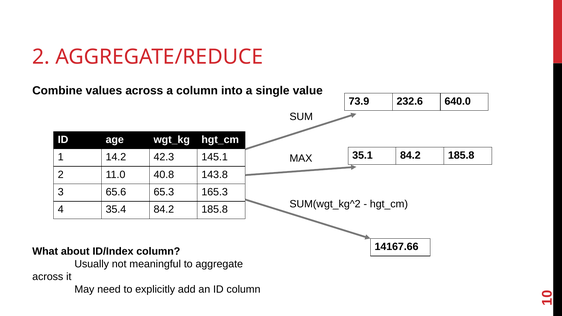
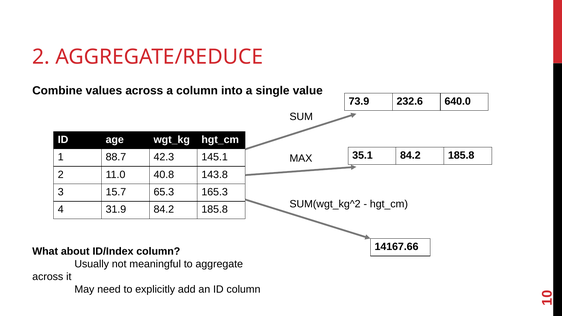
14.2: 14.2 -> 88.7
65.6: 65.6 -> 15.7
35.4: 35.4 -> 31.9
